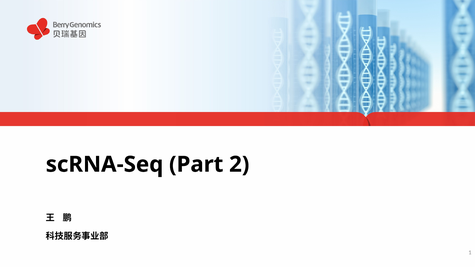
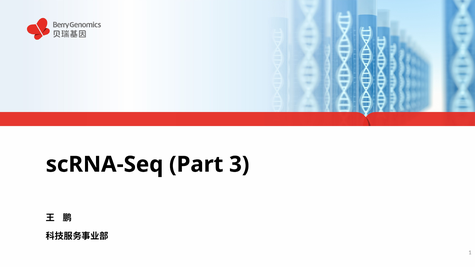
2: 2 -> 3
